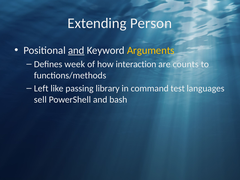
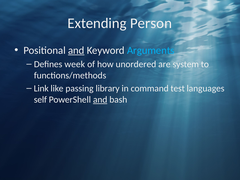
Arguments colour: yellow -> light blue
interaction: interaction -> unordered
counts: counts -> system
Left: Left -> Link
sell: sell -> self
and at (100, 100) underline: none -> present
